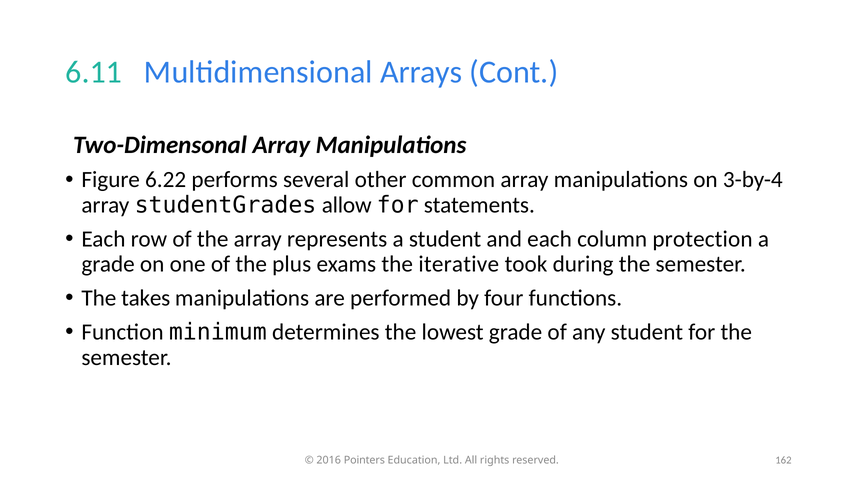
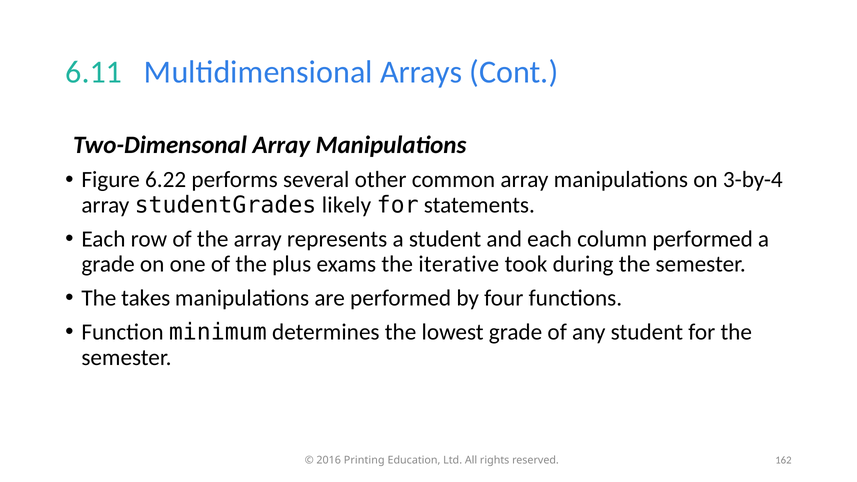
allow: allow -> likely
column protection: protection -> performed
Pointers: Pointers -> Printing
